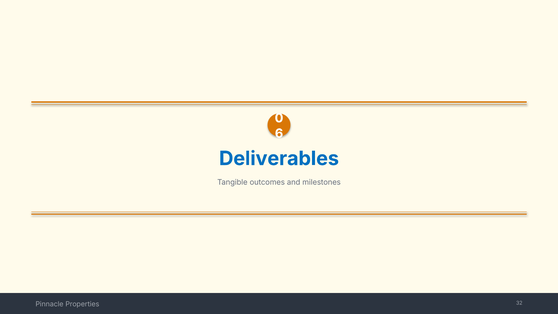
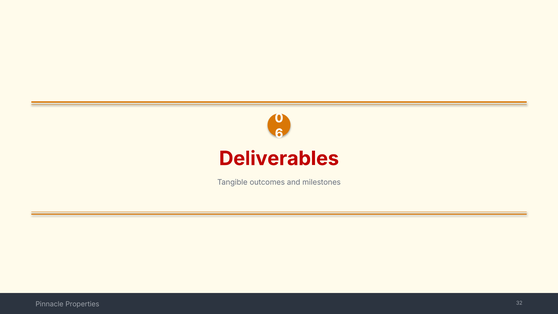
Deliverables colour: blue -> red
